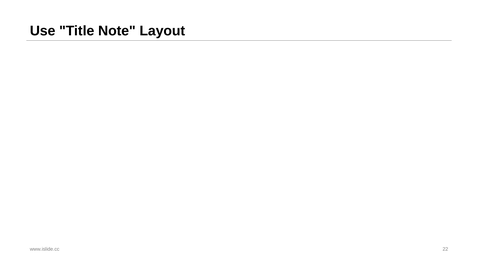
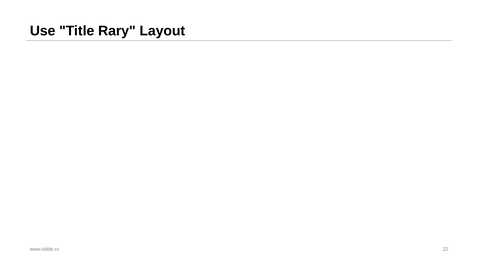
Note: Note -> Rary
